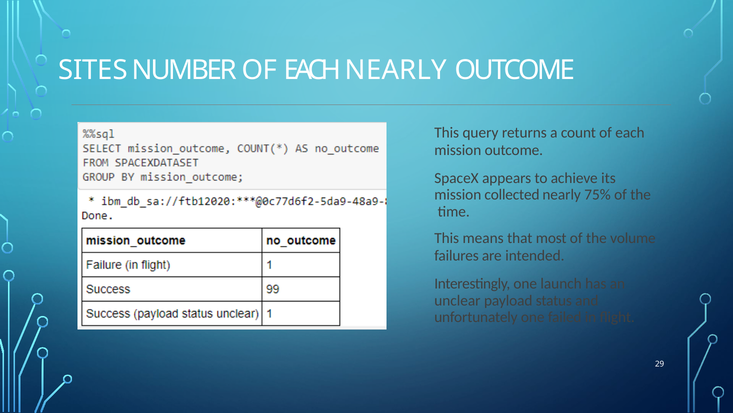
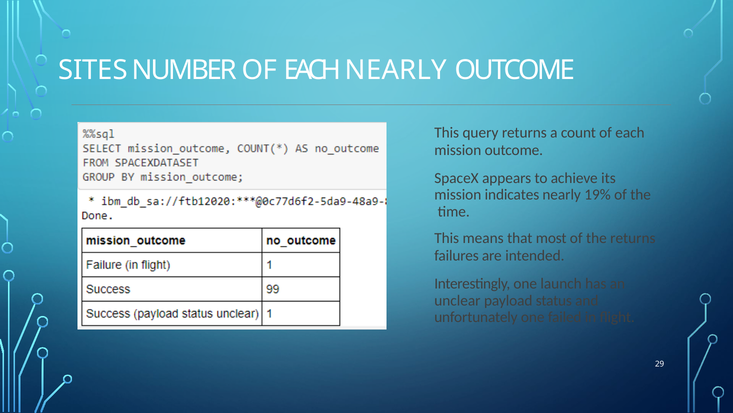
collected: collected -> indicates
75%: 75% -> 19%
the volume: volume -> returns
